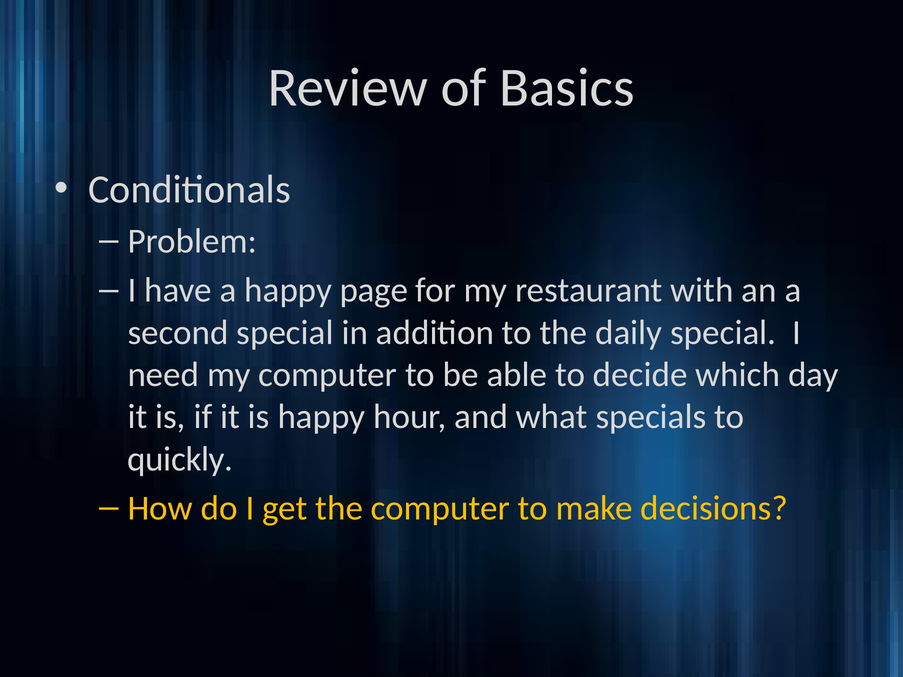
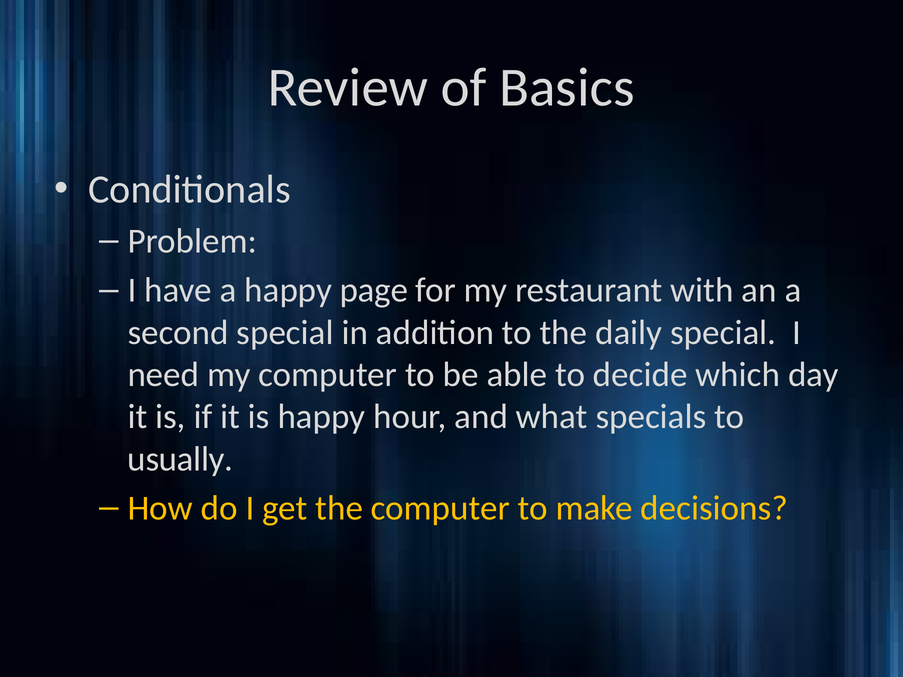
quickly: quickly -> usually
